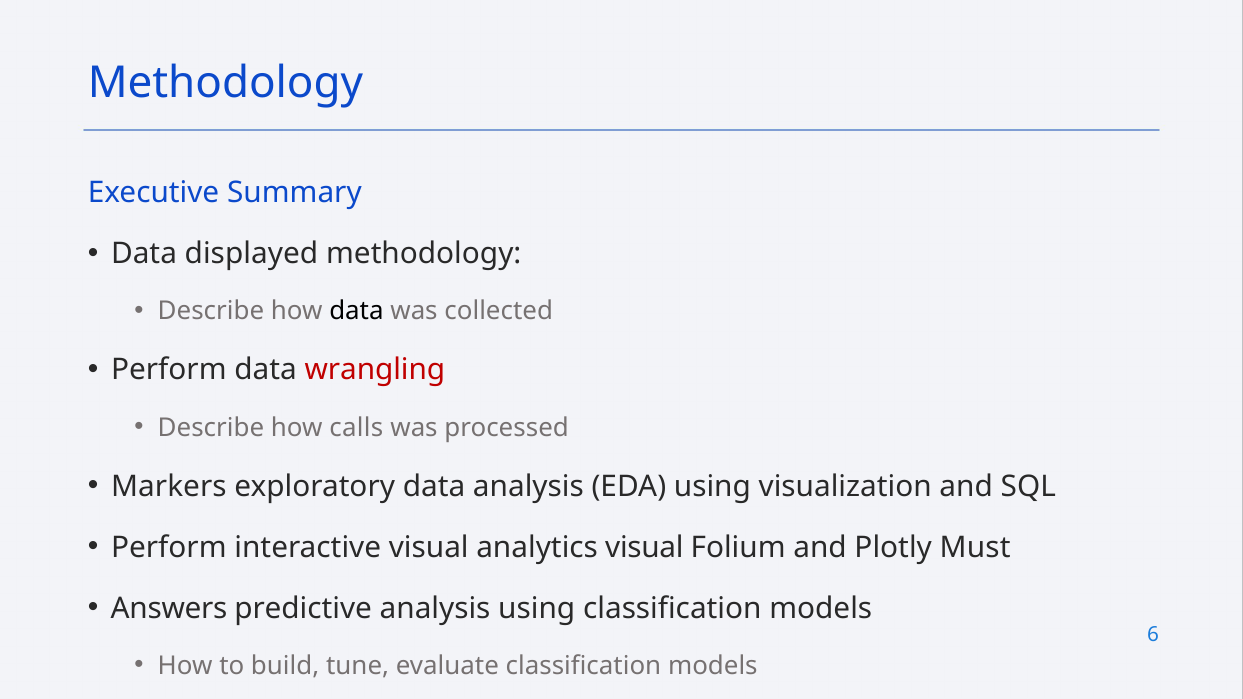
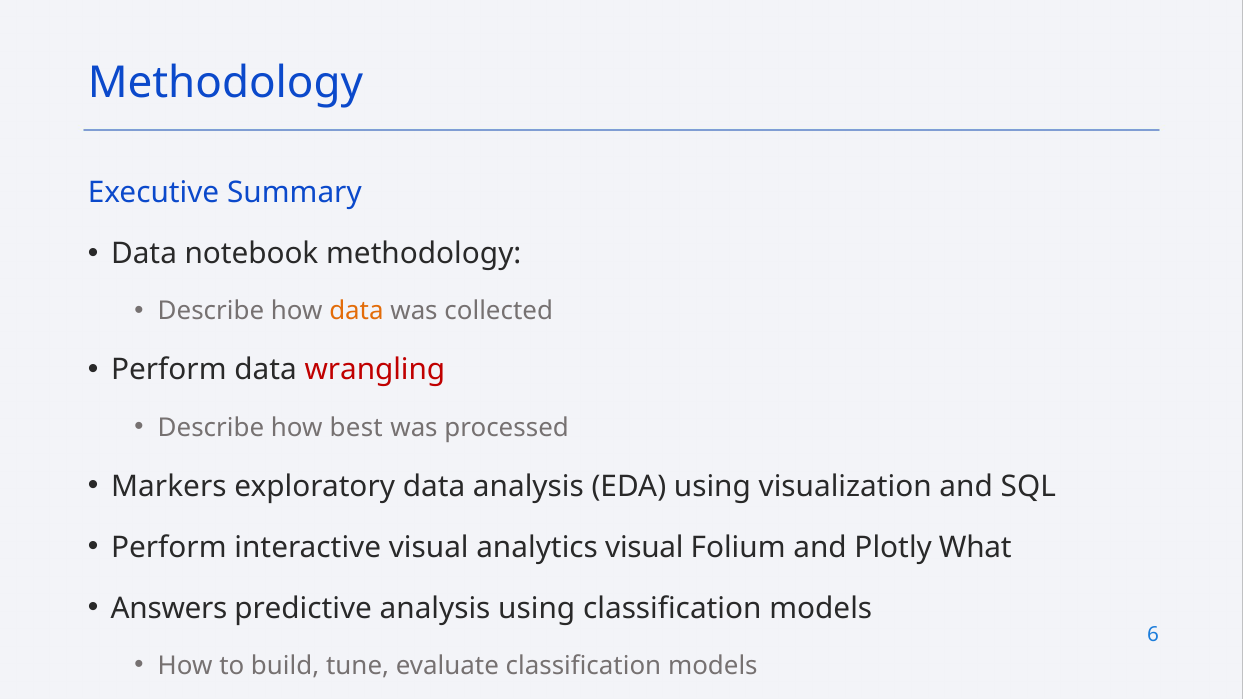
displayed: displayed -> notebook
data at (356, 311) colour: black -> orange
calls: calls -> best
Must: Must -> What
